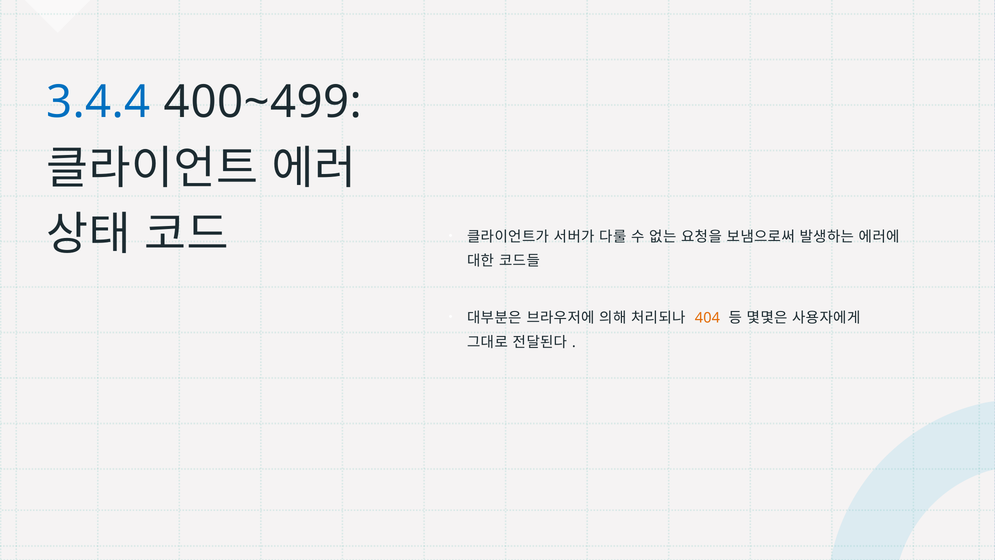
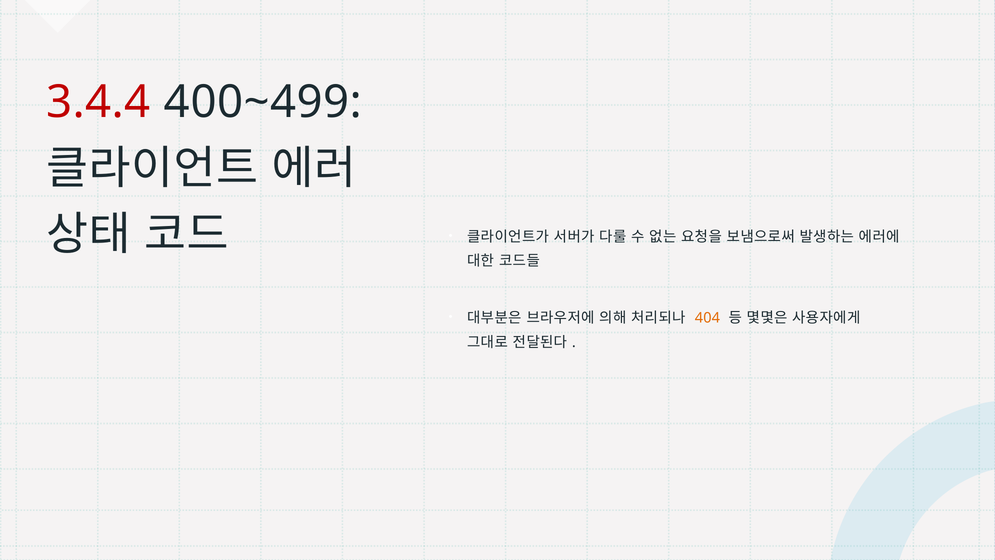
3.4.4 colour: blue -> red
